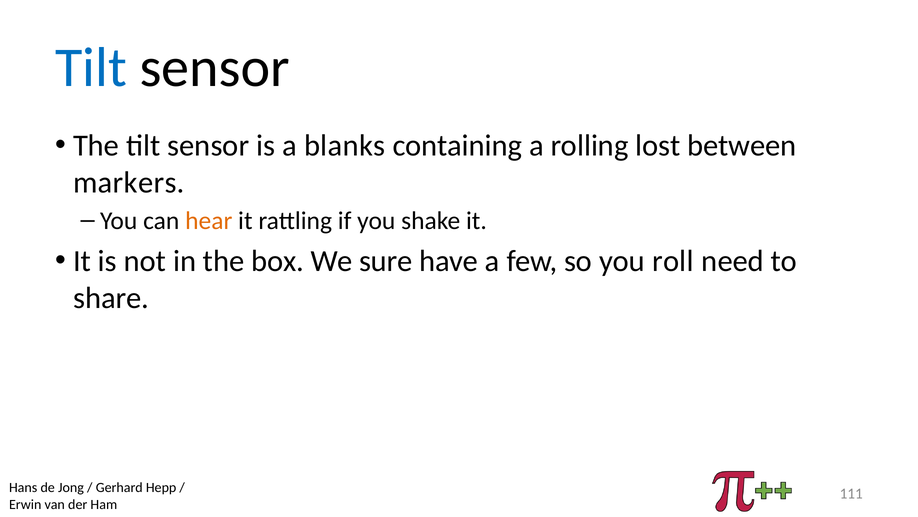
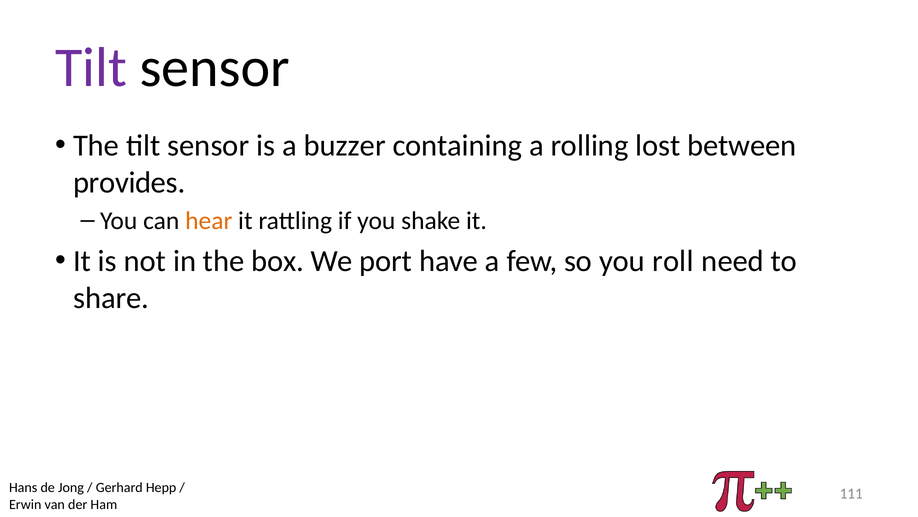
Tilt at (91, 68) colour: blue -> purple
blanks: blanks -> buzzer
markers: markers -> provides
sure: sure -> port
